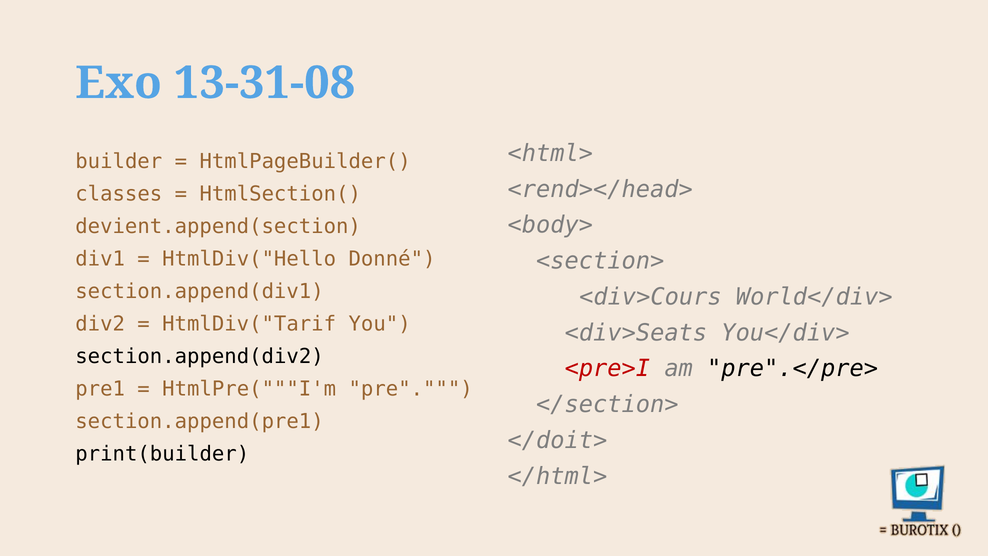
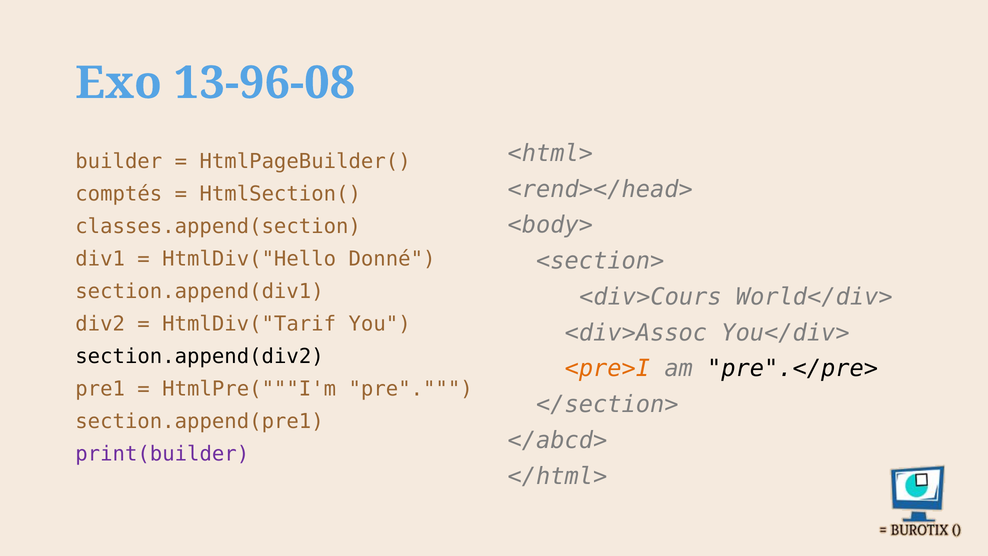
13-31-08: 13-31-08 -> 13-96-08
classes: classes -> comptés
devient.append(section: devient.append(section -> classes.append(section
<div>Seats: <div>Seats -> <div>Assoc
<pre>I colour: red -> orange
</doit>: </doit> -> </abcd>
print(builder colour: black -> purple
